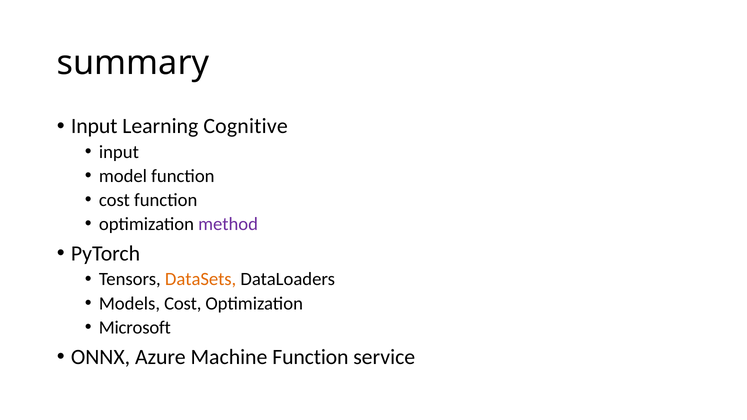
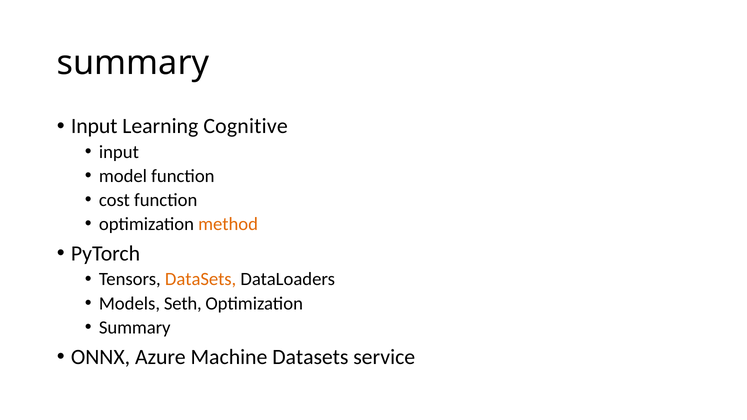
method colour: purple -> orange
Models Cost: Cost -> Seth
Microsoft at (135, 328): Microsoft -> Summary
Machine Function: Function -> Datasets
